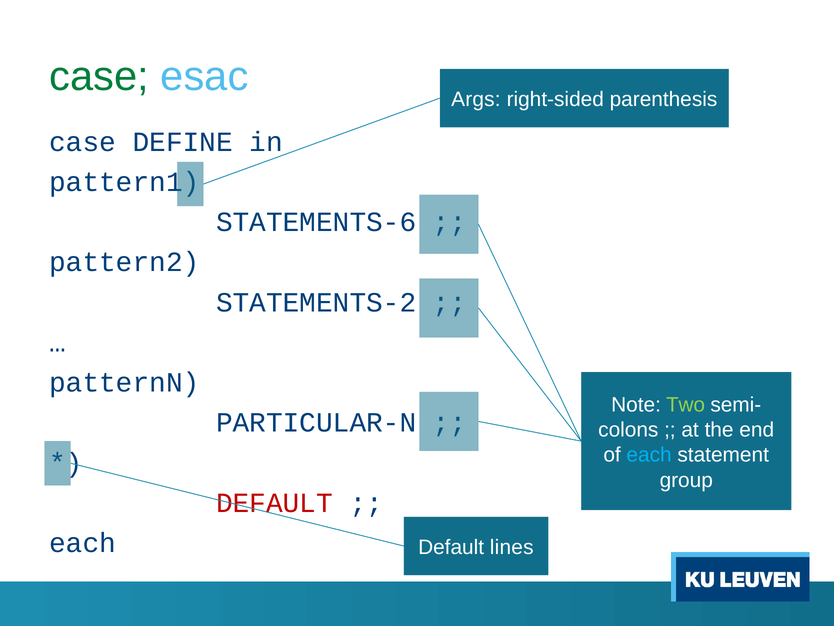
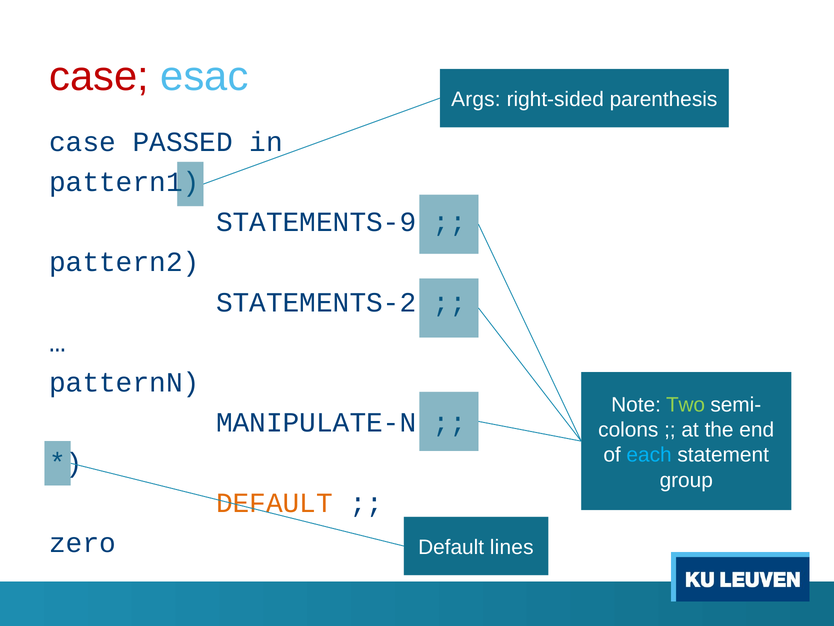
case at (99, 76) colour: green -> red
DEFINE: DEFINE -> PASSED
STATEMENTS-6: STATEMENTS-6 -> STATEMENTS-9
PARTICULAR-N: PARTICULAR-N -> MANIPULATE-N
DEFAULT at (274, 503) colour: red -> orange
each at (83, 543): each -> zero
